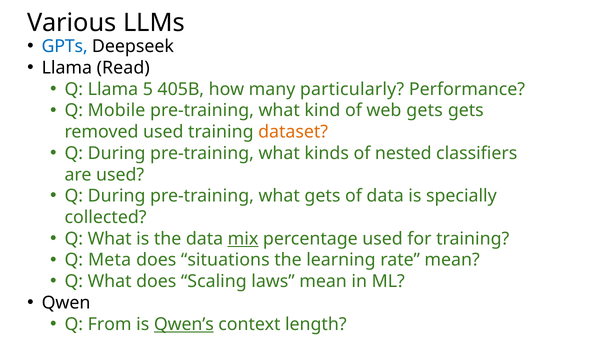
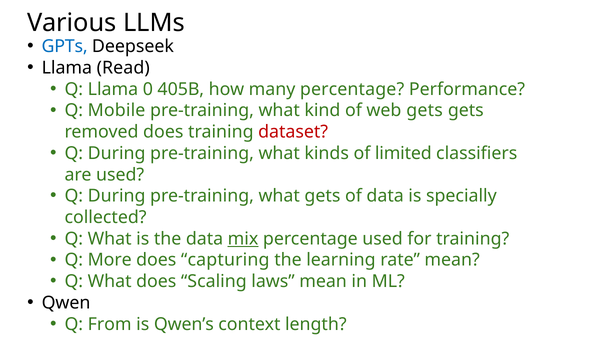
5: 5 -> 0
many particularly: particularly -> percentage
removed used: used -> does
dataset colour: orange -> red
nested: nested -> limited
Meta: Meta -> More
situations: situations -> capturing
Qwen’s underline: present -> none
